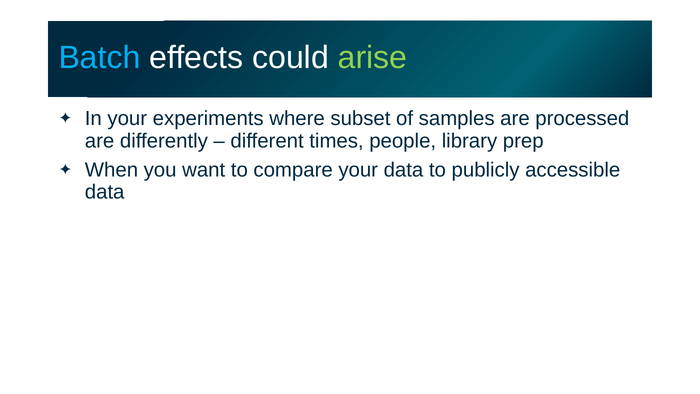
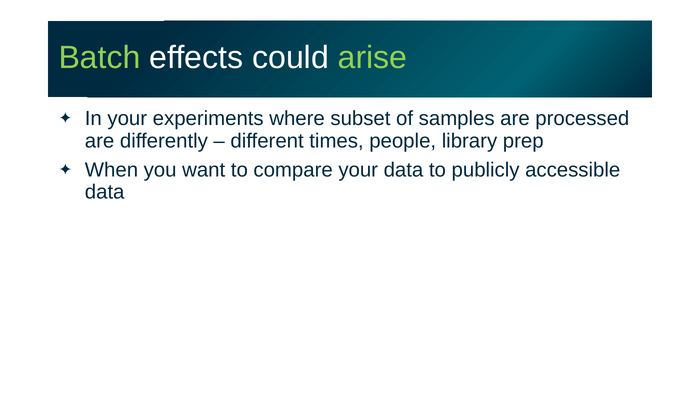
Batch colour: light blue -> light green
